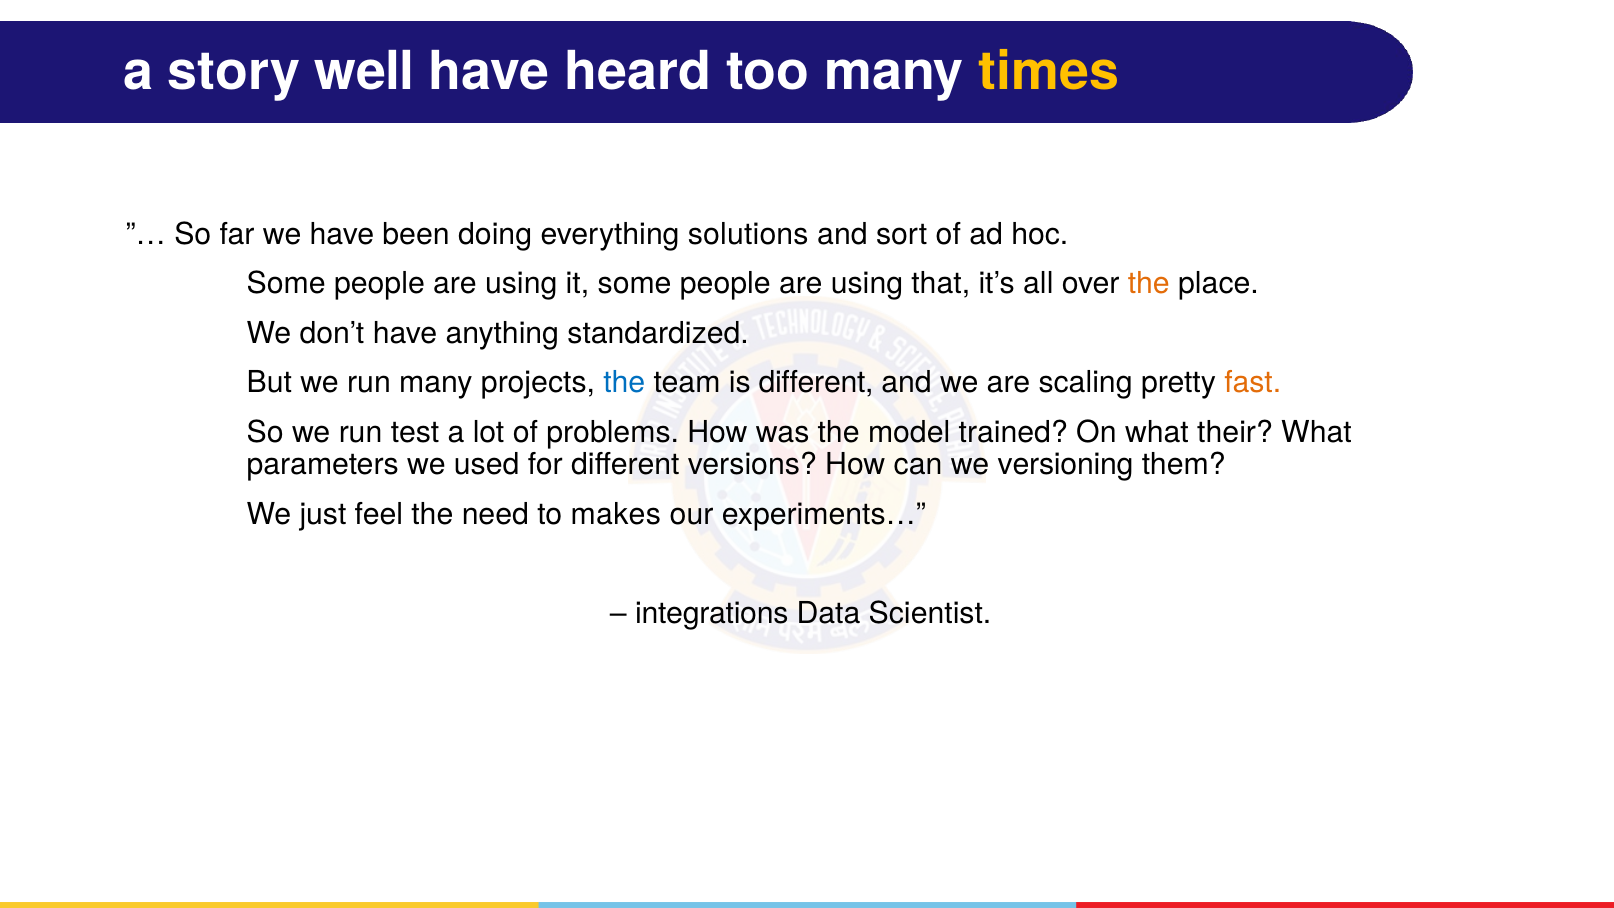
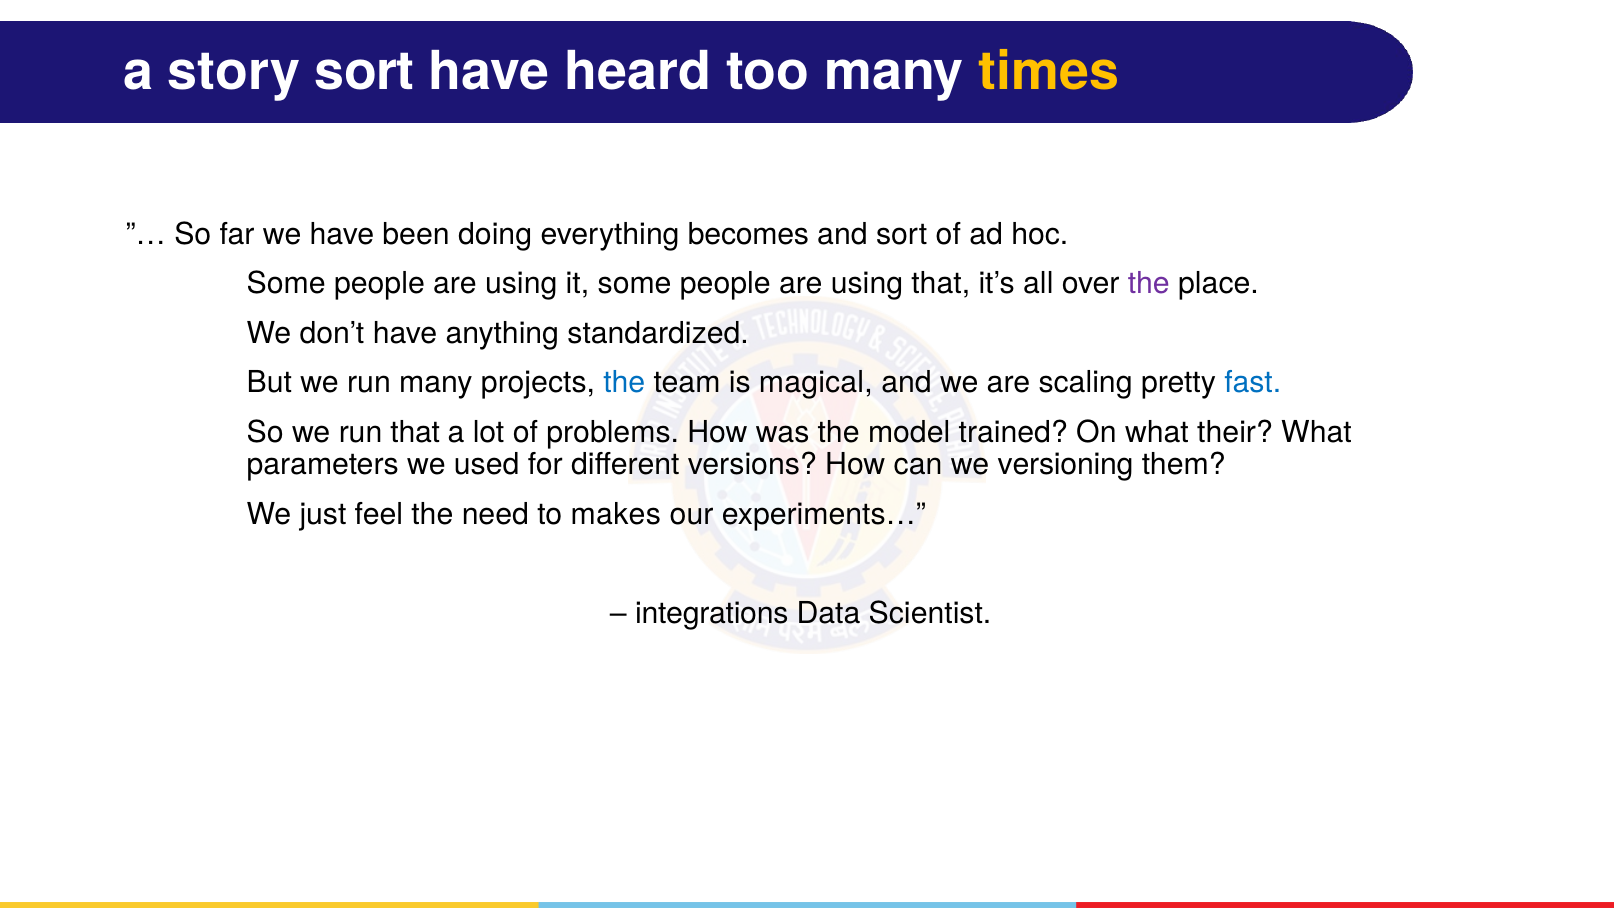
story well: well -> sort
solutions: solutions -> becomes
the at (1149, 284) colour: orange -> purple
is different: different -> magical
fast colour: orange -> blue
run test: test -> that
